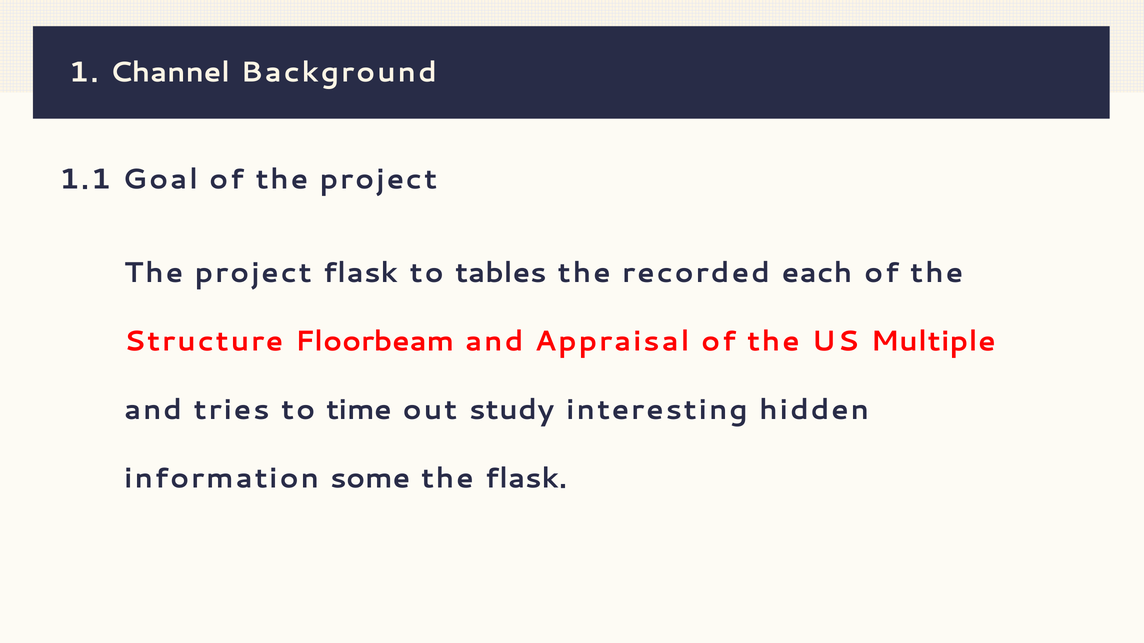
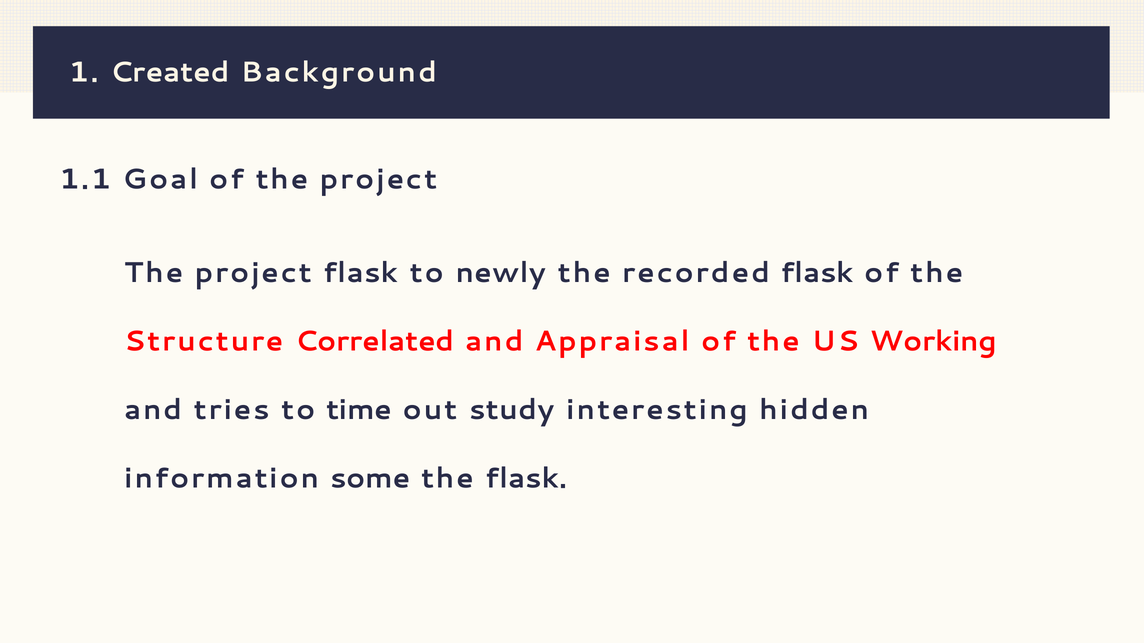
Channel: Channel -> Created
tables: tables -> newly
recorded each: each -> flask
Floorbeam: Floorbeam -> Correlated
Multiple: Multiple -> Working
